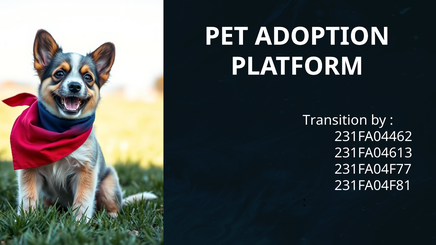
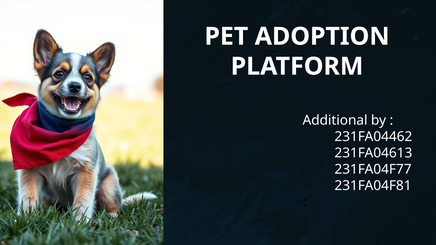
Transition: Transition -> Additional
